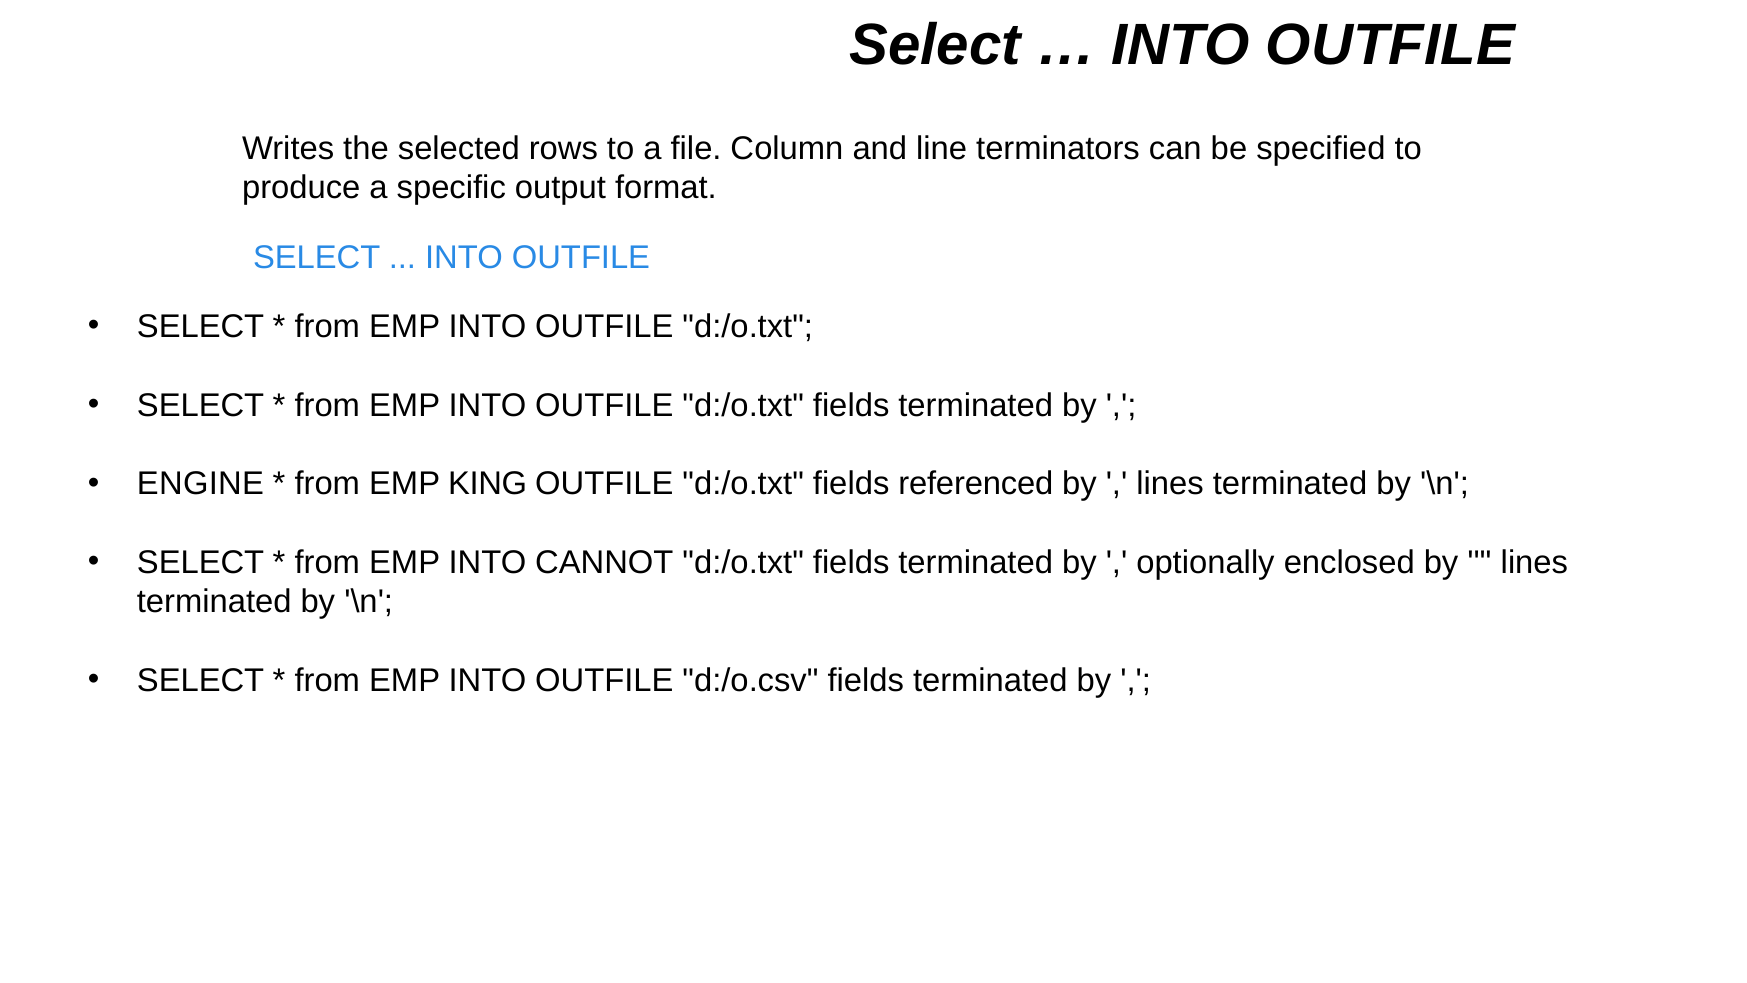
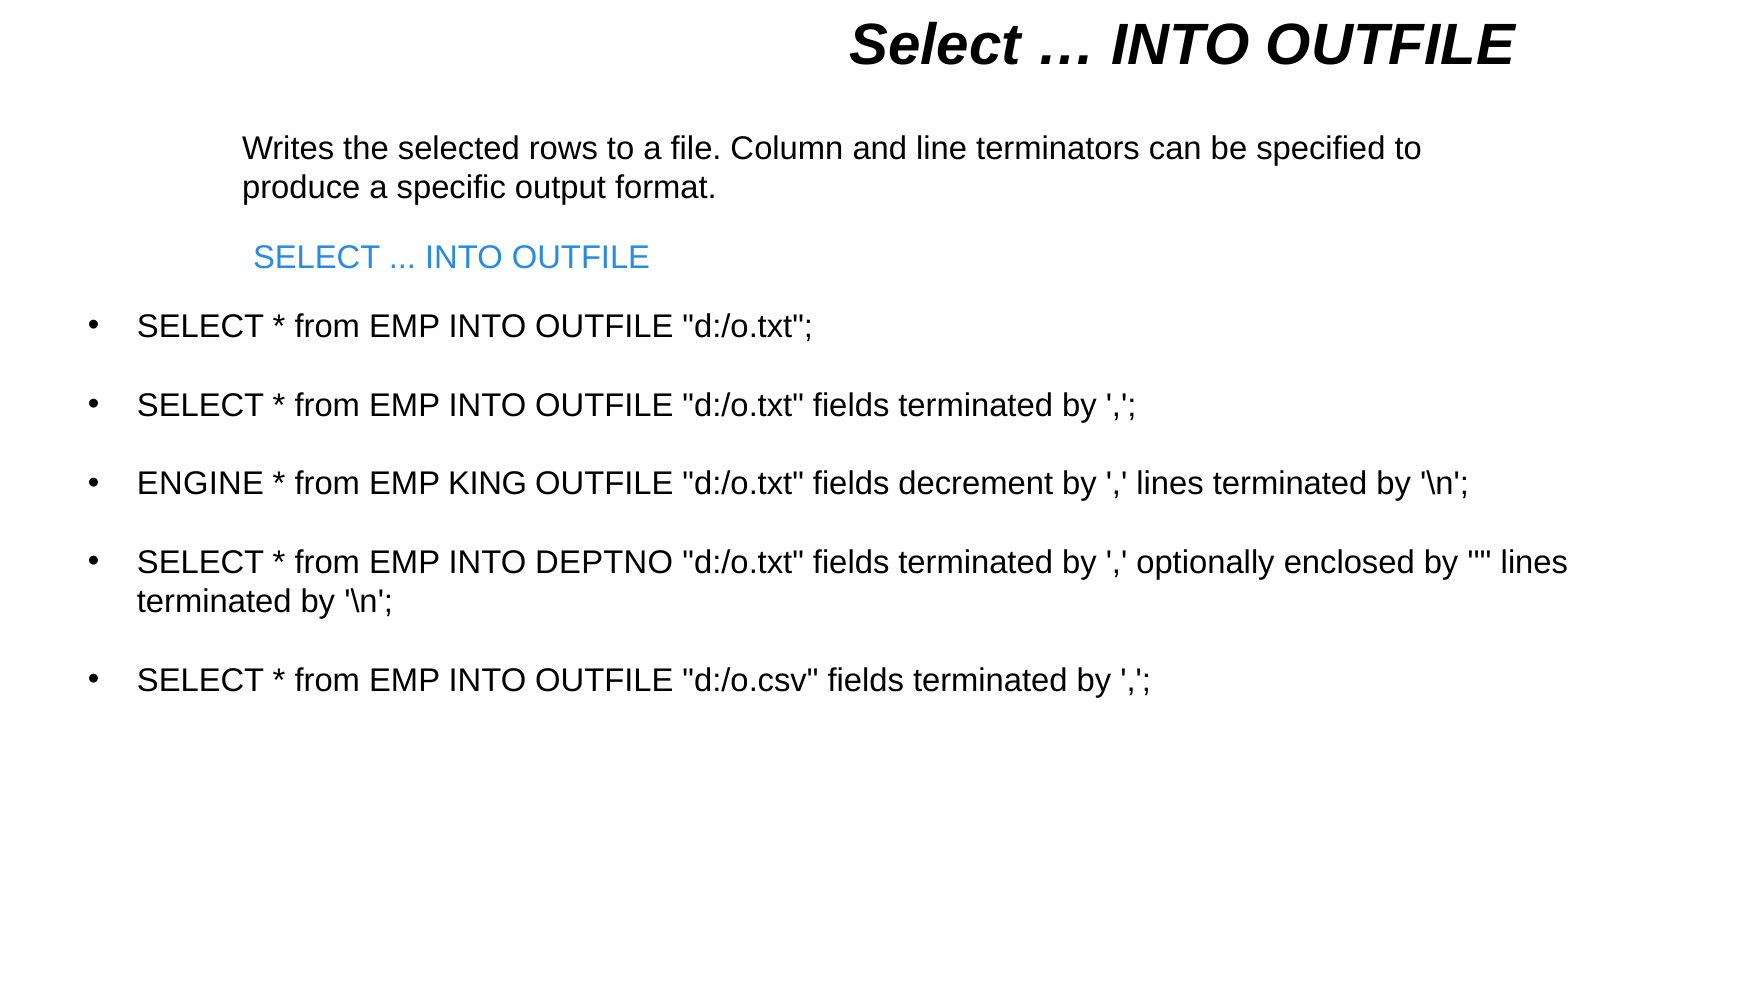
referenced: referenced -> decrement
CANNOT: CANNOT -> DEPTNO
